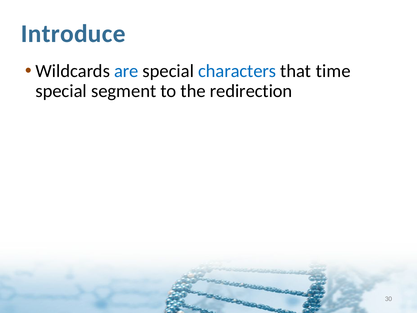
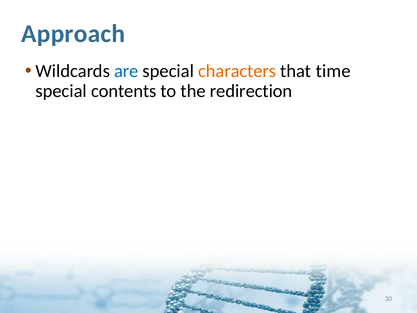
Introduce: Introduce -> Approach
characters colour: blue -> orange
segment: segment -> contents
